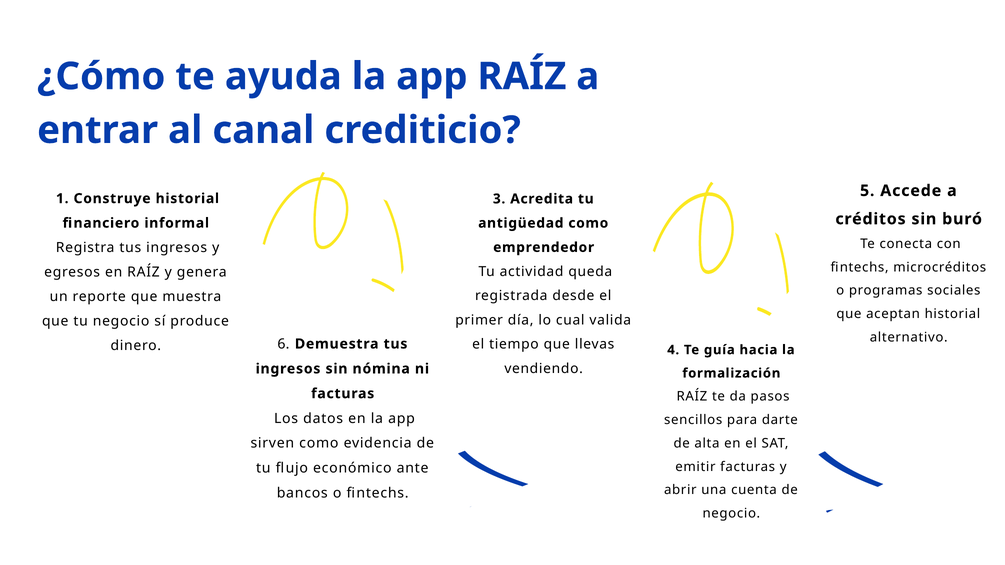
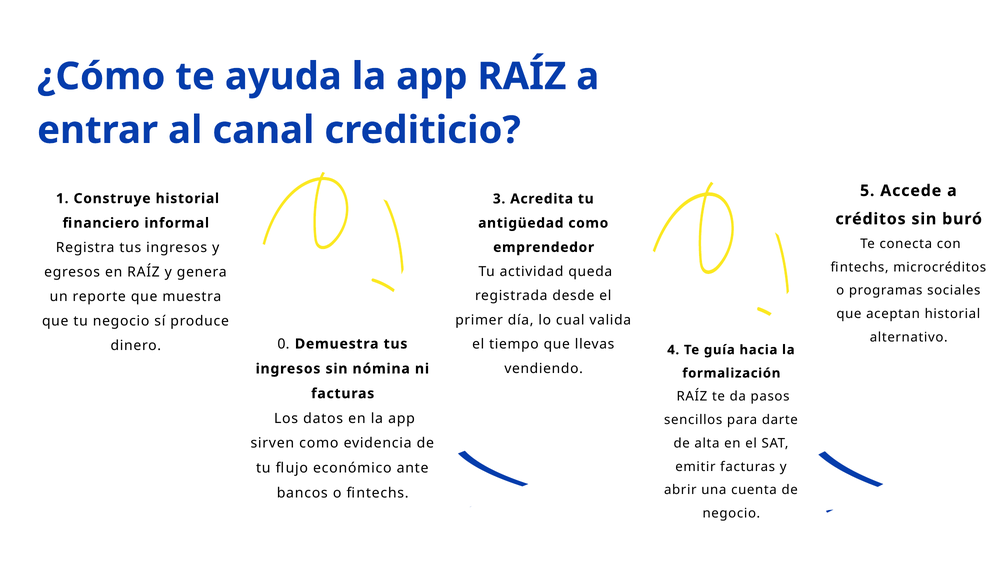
6: 6 -> 0
